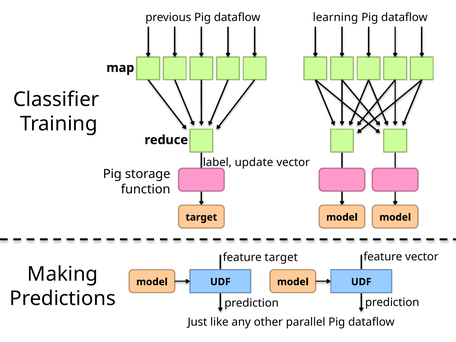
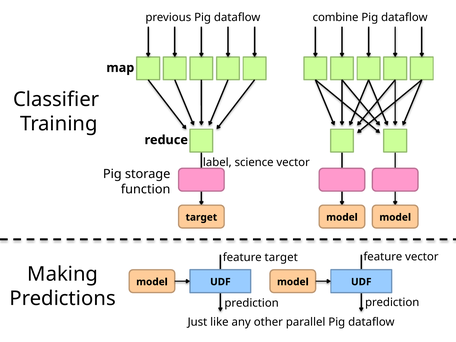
learning: learning -> combine
update: update -> science
